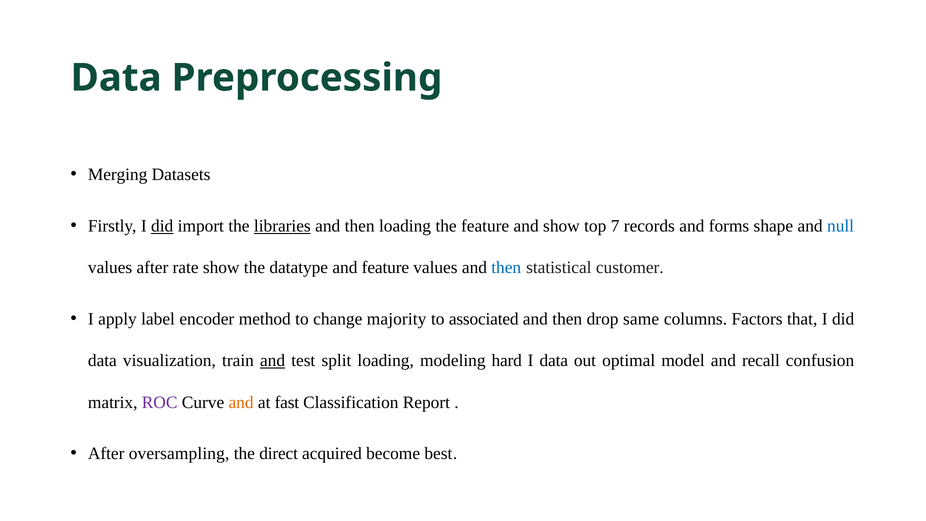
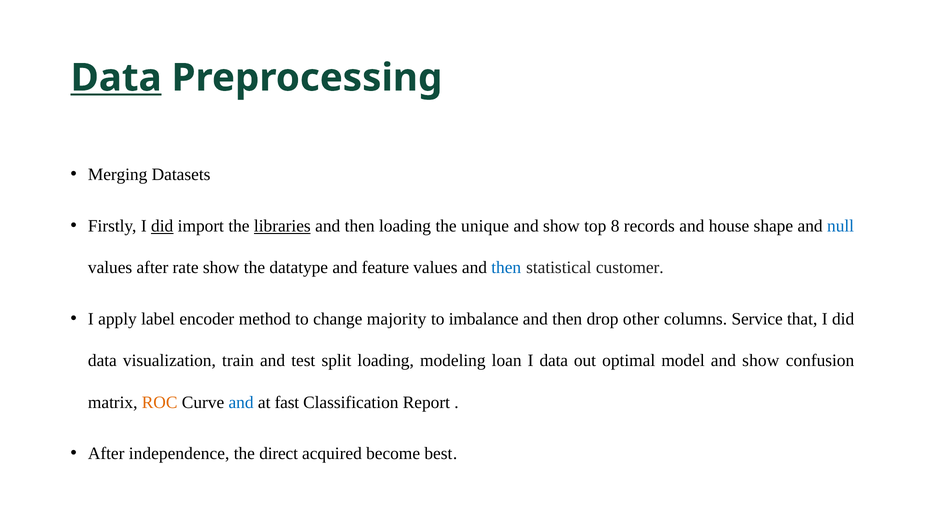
Data at (116, 78) underline: none -> present
the feature: feature -> unique
7: 7 -> 8
forms: forms -> house
associated: associated -> imbalance
same: same -> other
Factors: Factors -> Service
and at (273, 361) underline: present -> none
hard: hard -> loan
model and recall: recall -> show
ROC colour: purple -> orange
and at (241, 402) colour: orange -> blue
oversampling: oversampling -> independence
